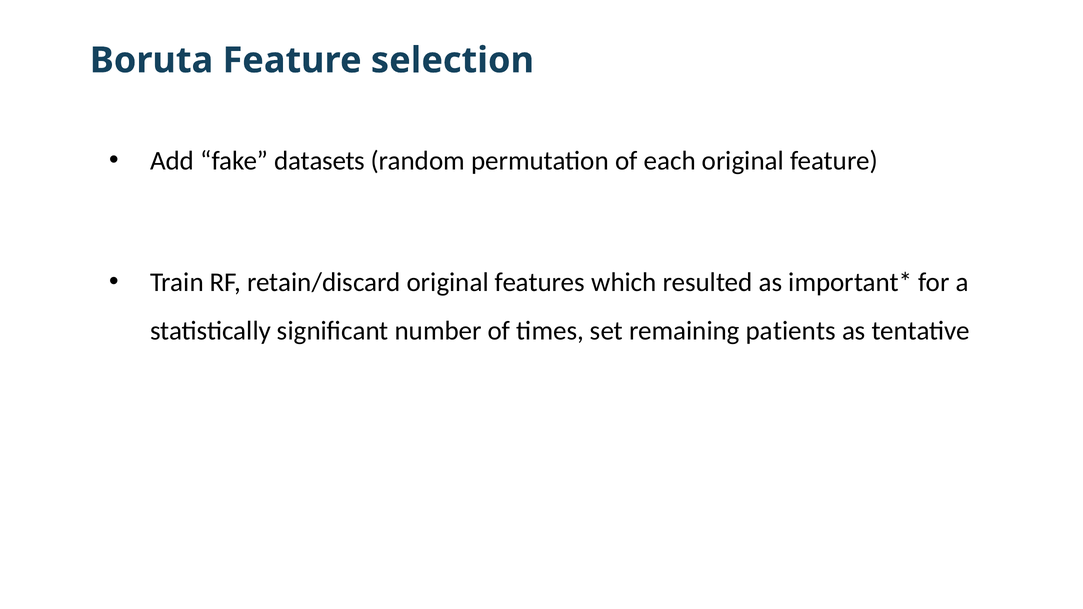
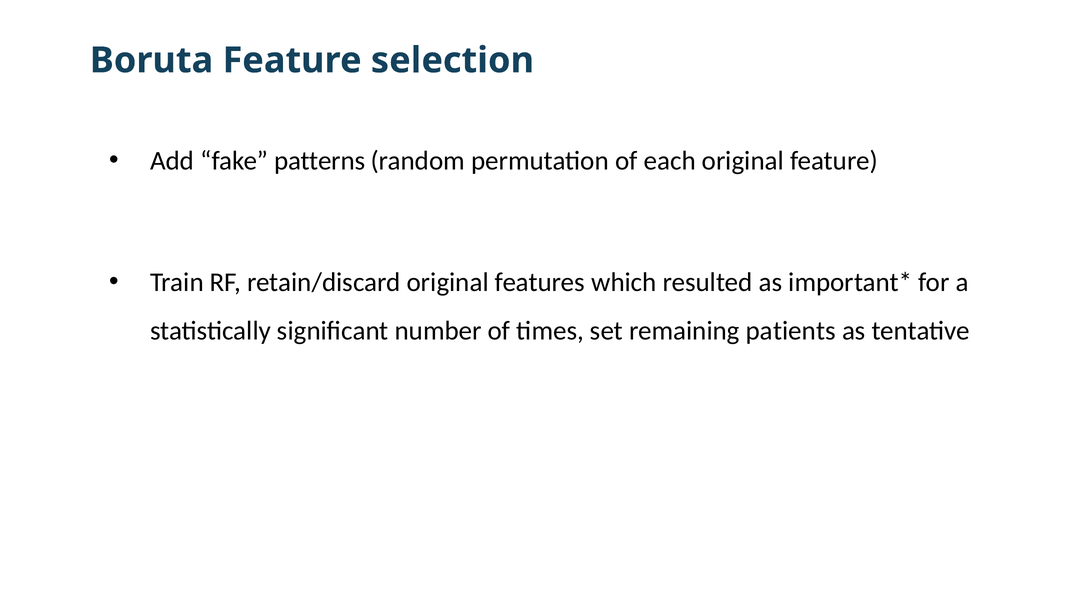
datasets: datasets -> patterns
